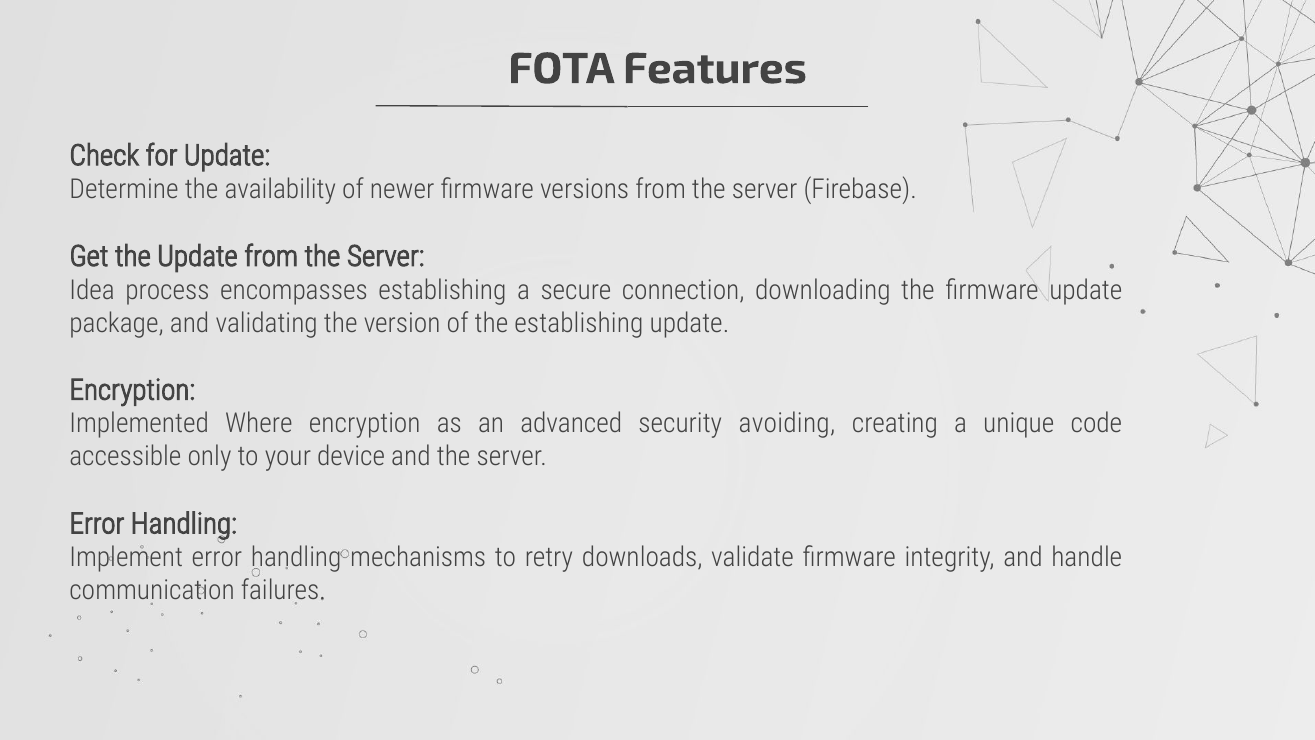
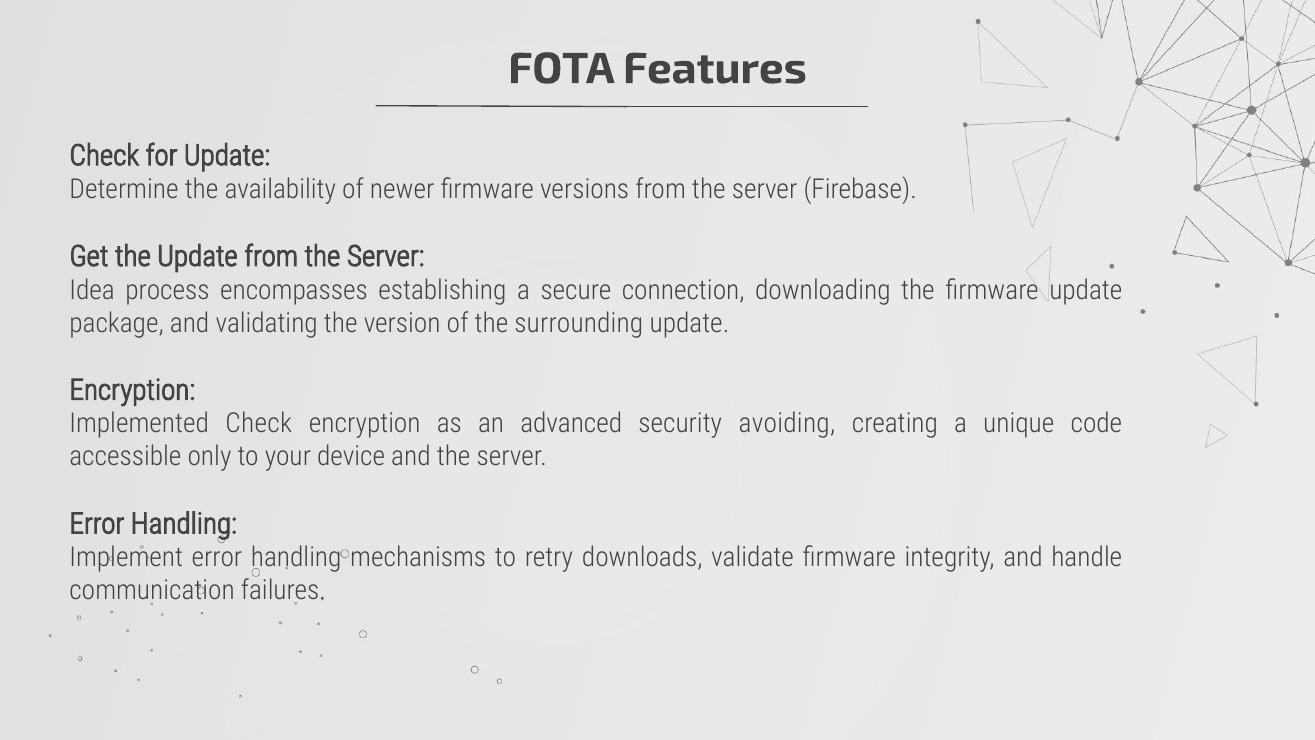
the establishing: establishing -> surrounding
Implemented Where: Where -> Check
